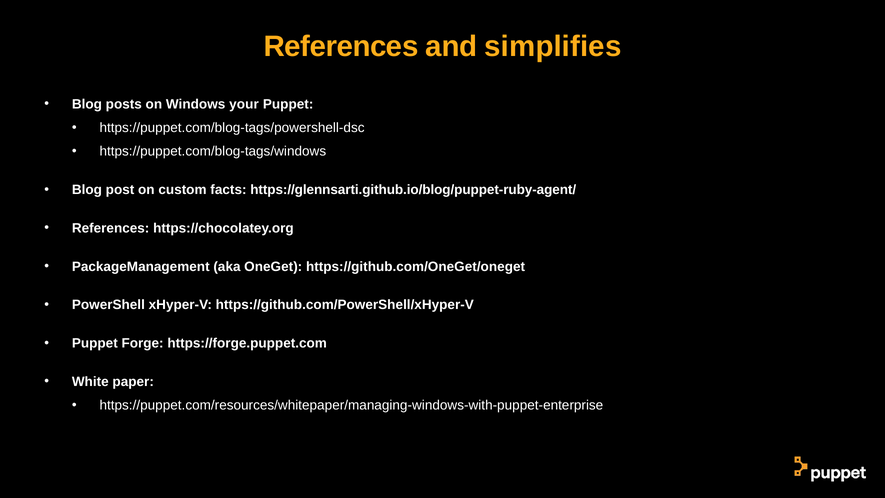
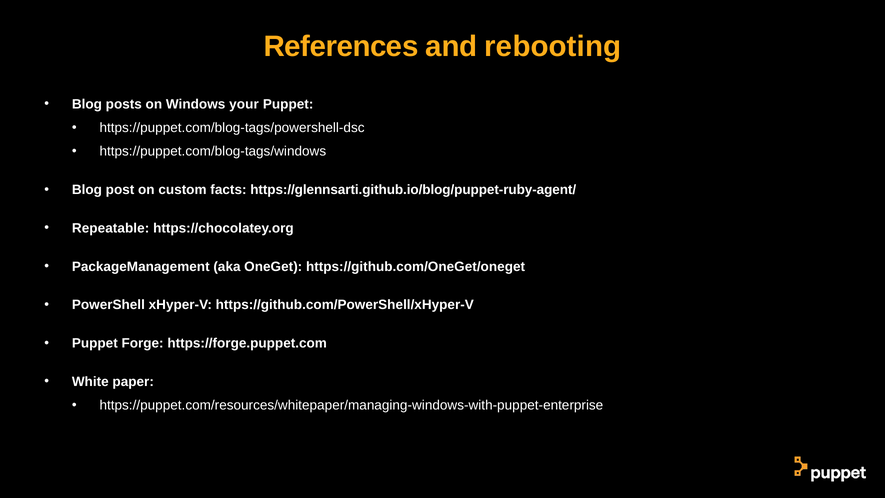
simplifies: simplifies -> rebooting
References at (111, 228): References -> Repeatable
